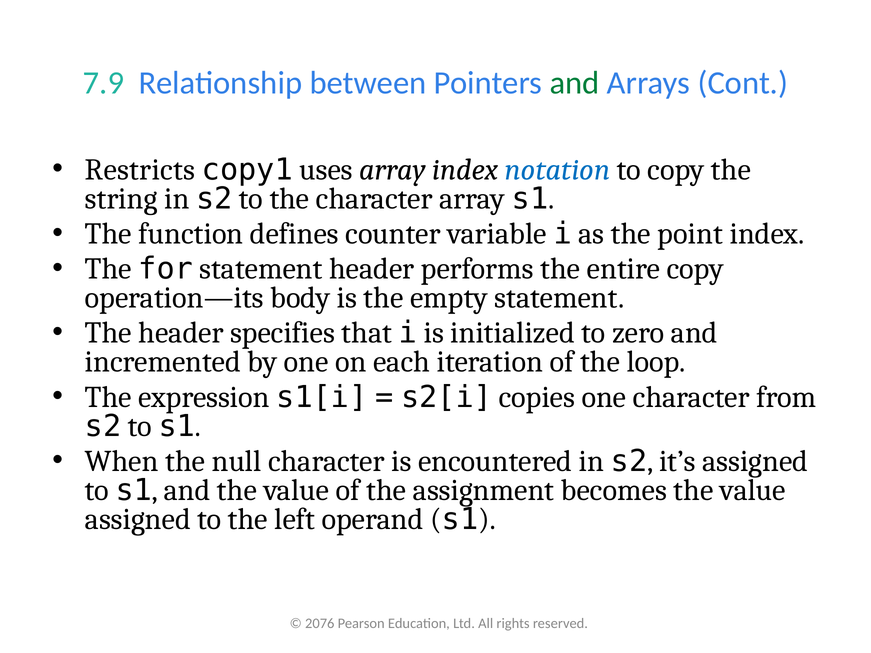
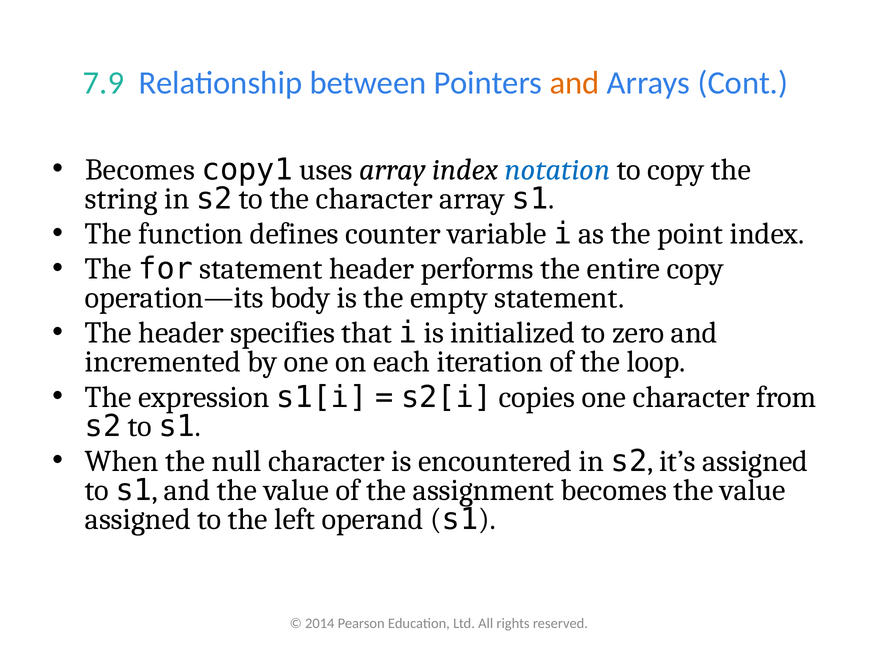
and at (575, 83) colour: green -> orange
Restricts at (140, 170): Restricts -> Becomes
2076: 2076 -> 2014
